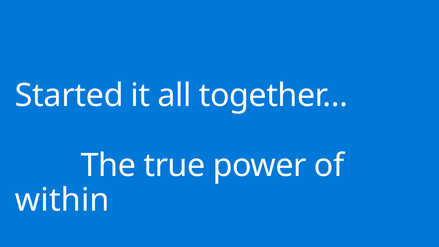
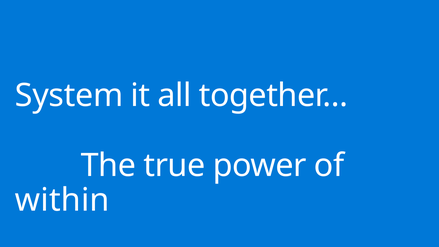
Started: Started -> System
